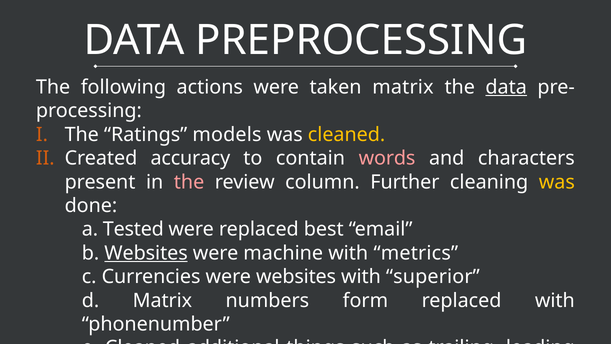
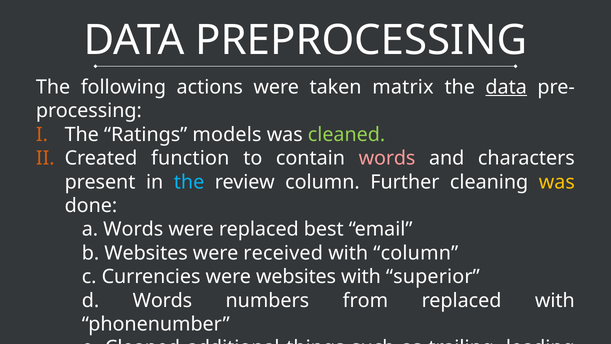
cleaned at (347, 134) colour: yellow -> light green
accuracy: accuracy -> function
the at (189, 182) colour: pink -> light blue
a Tested: Tested -> Words
Websites at (146, 253) underline: present -> none
machine: machine -> received
with metrics: metrics -> column
d Matrix: Matrix -> Words
form: form -> from
